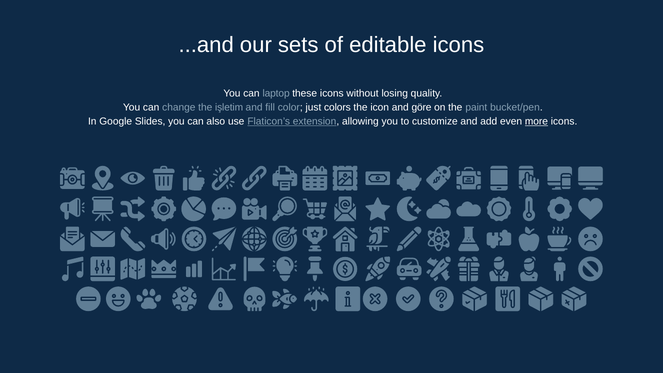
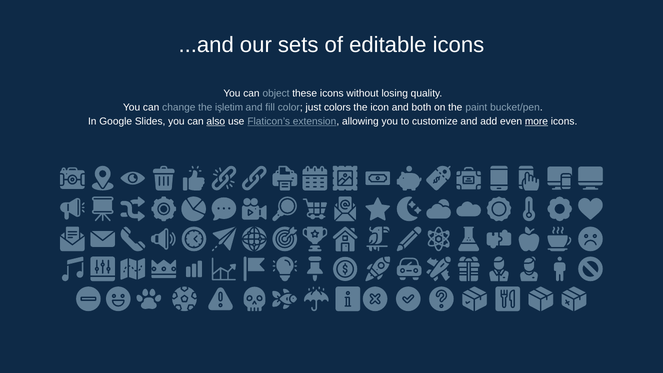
laptop: laptop -> object
göre: göre -> both
also underline: none -> present
